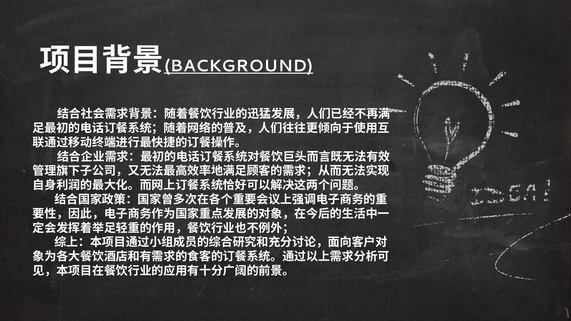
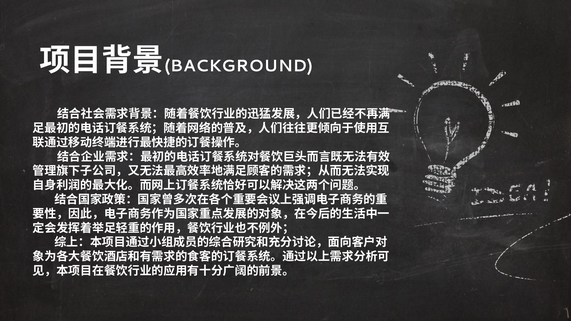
BACKGROUND underline: present -> none
